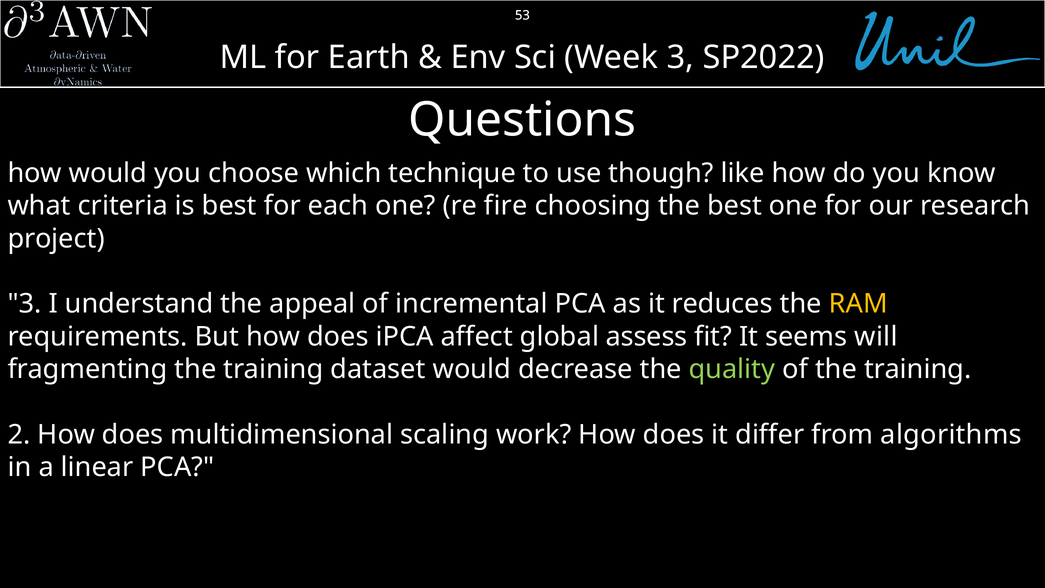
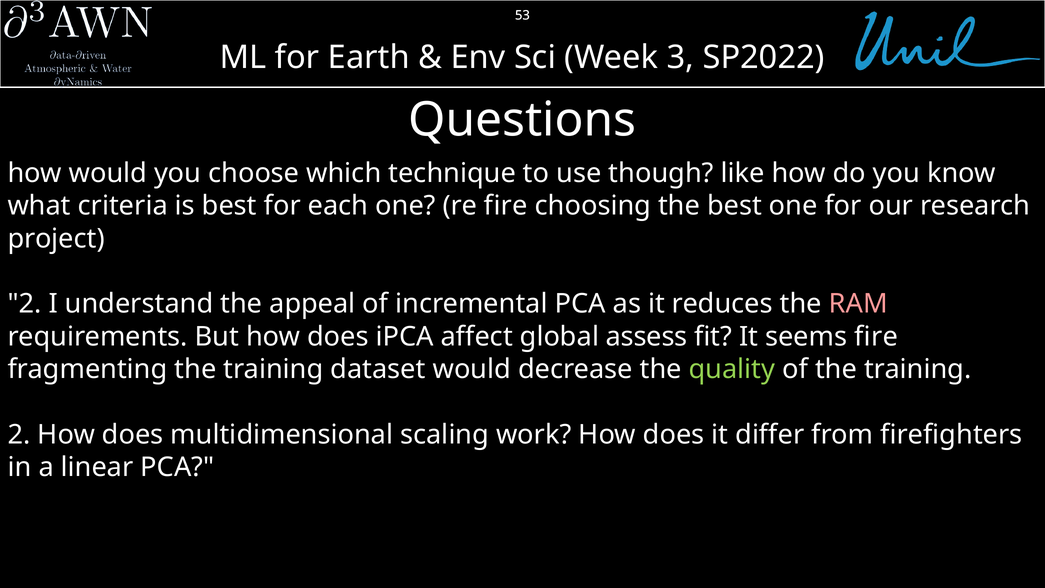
3 at (25, 304): 3 -> 2
RAM colour: yellow -> pink
seems will: will -> fire
algorithms: algorithms -> firefighters
